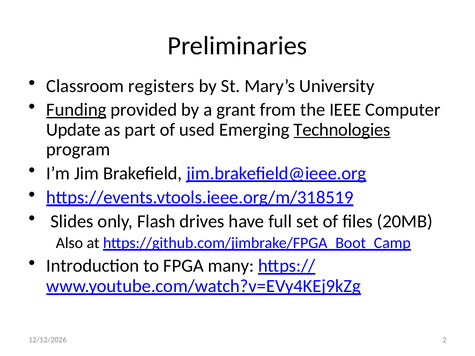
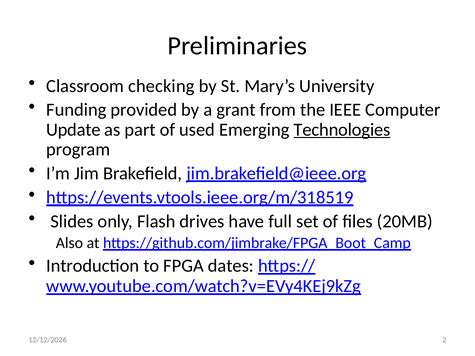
registers: registers -> checking
Funding underline: present -> none
many: many -> dates
